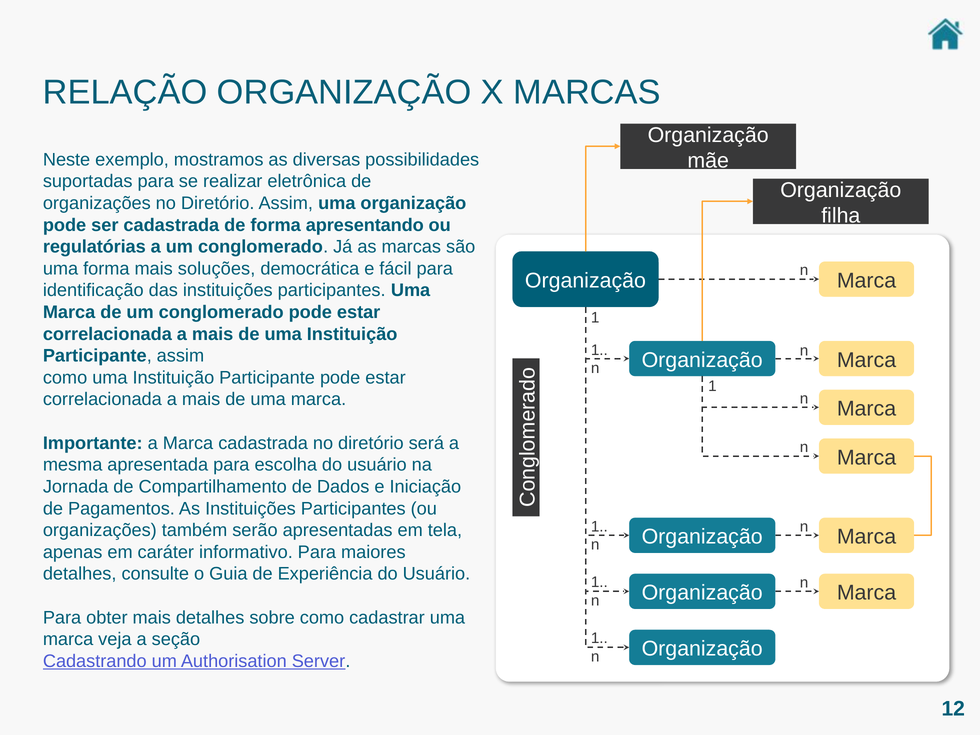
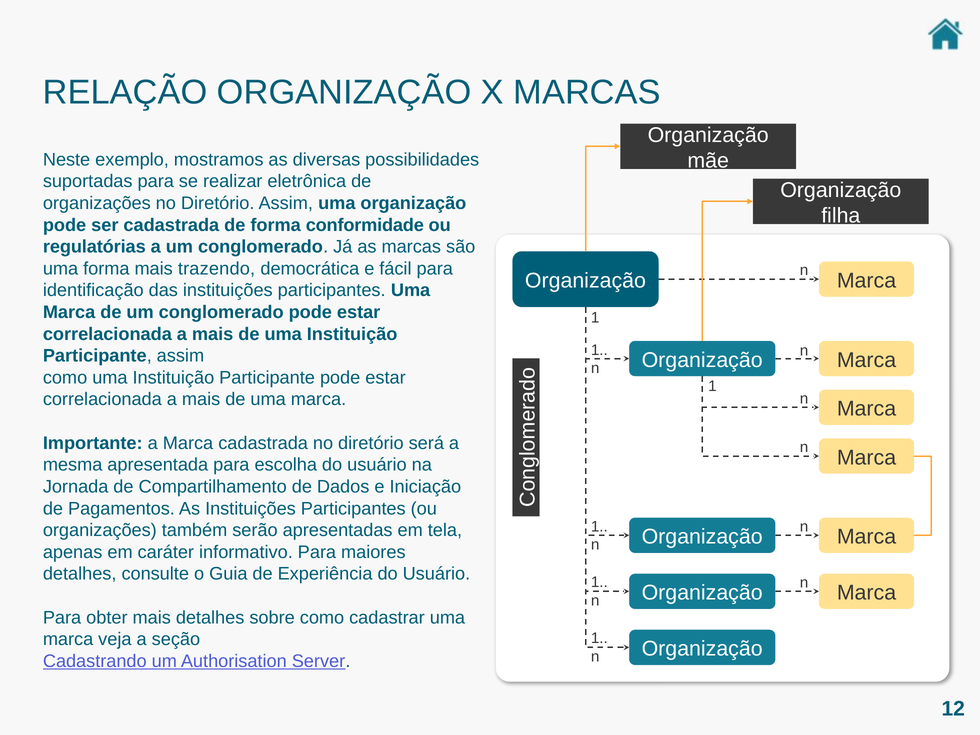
apresentando: apresentando -> conformidade
soluções: soluções -> trazendo
